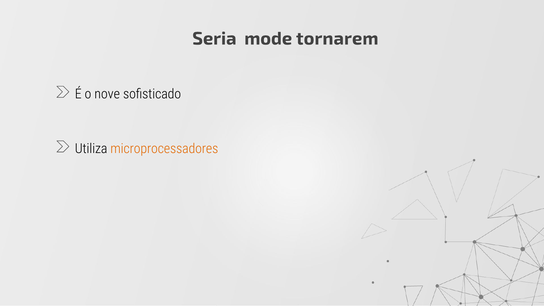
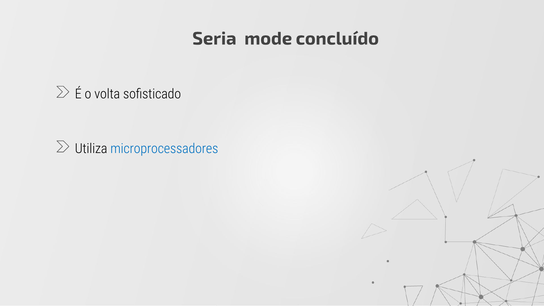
tornarem: tornarem -> concluído
nove: nove -> volta
microprocessadores colour: orange -> blue
